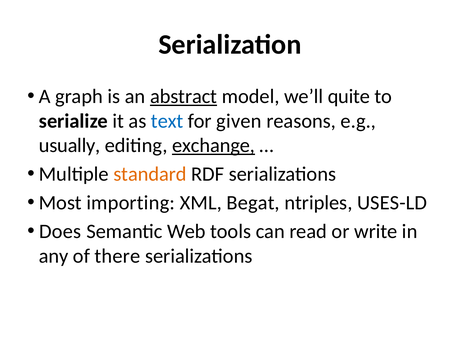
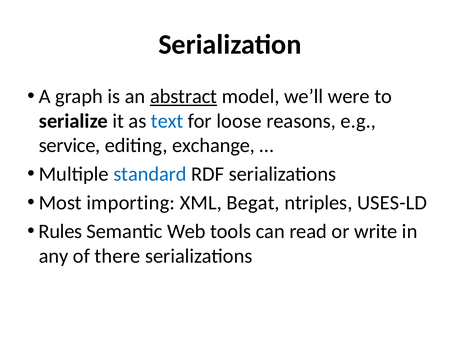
quite: quite -> were
given: given -> loose
usually: usually -> service
exchange underline: present -> none
standard colour: orange -> blue
Does: Does -> Rules
